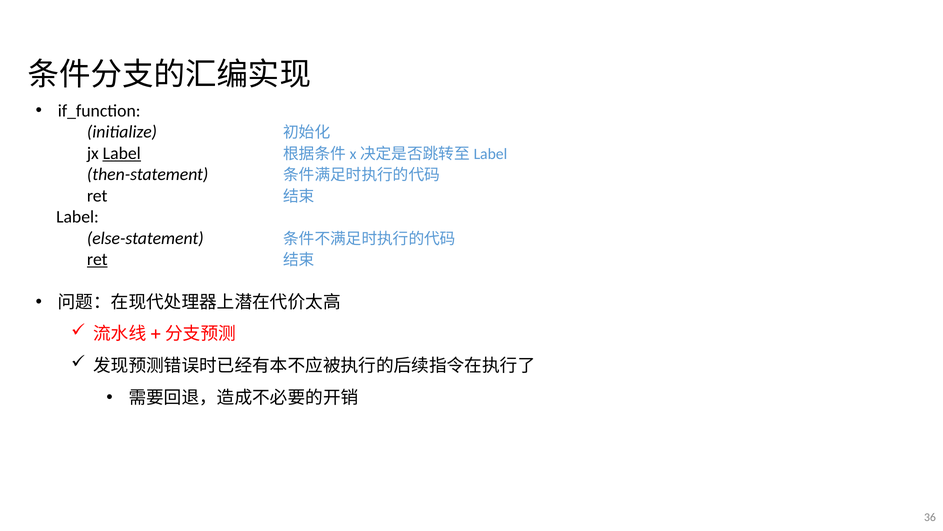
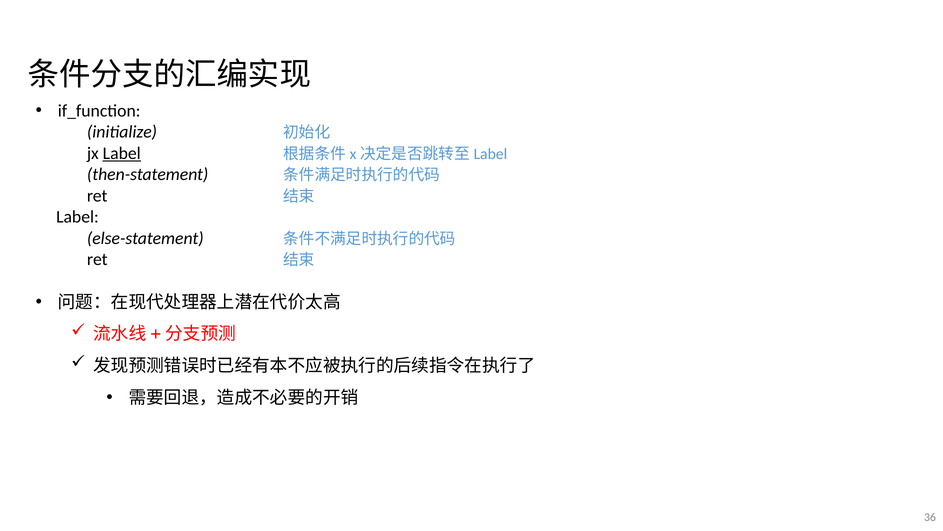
ret at (97, 259) underline: present -> none
